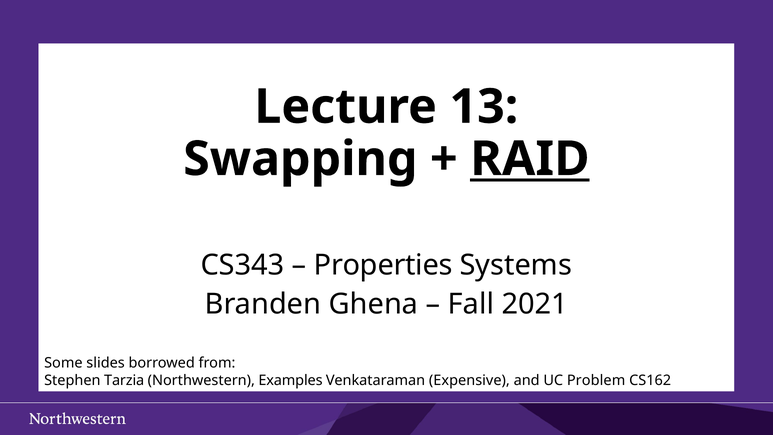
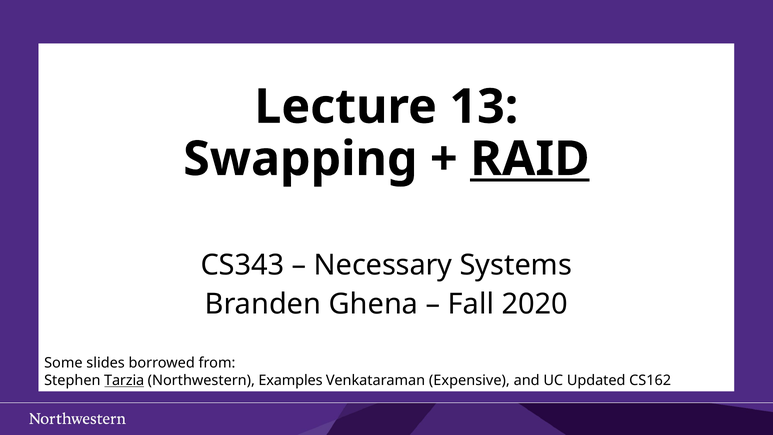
Properties: Properties -> Necessary
2021: 2021 -> 2020
Tarzia underline: none -> present
Problem: Problem -> Updated
